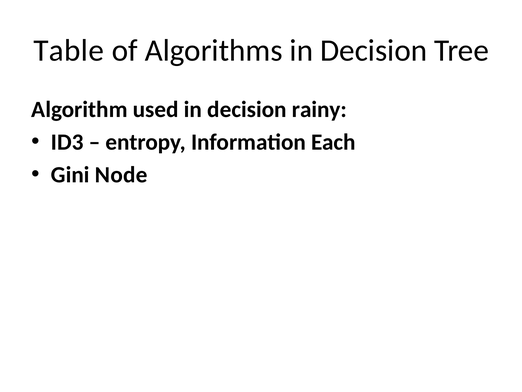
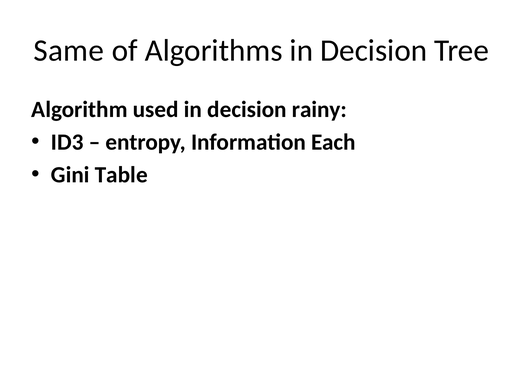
Table: Table -> Same
Node: Node -> Table
